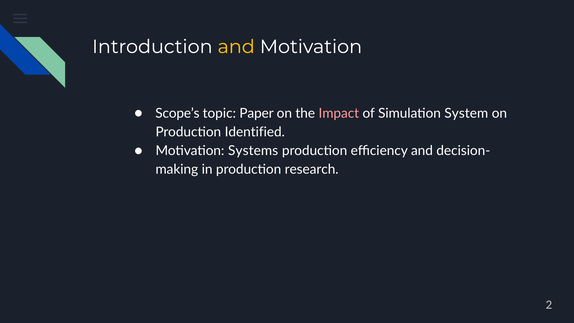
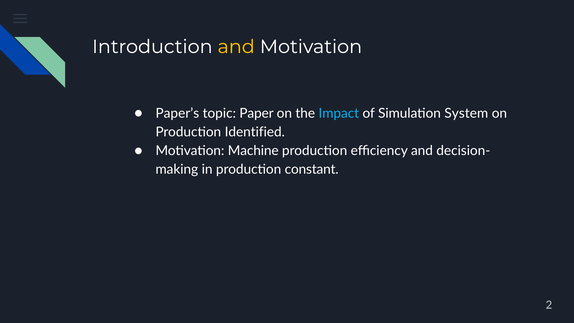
Scope’s: Scope’s -> Paper’s
Impact colour: pink -> light blue
Systems: Systems -> Machine
research: research -> constant
